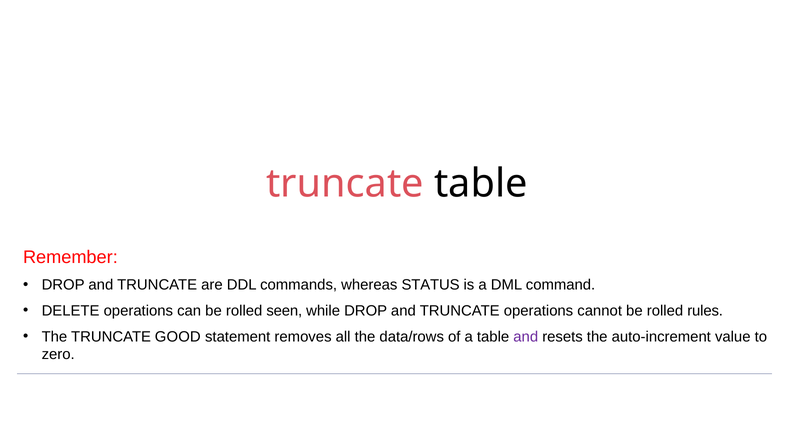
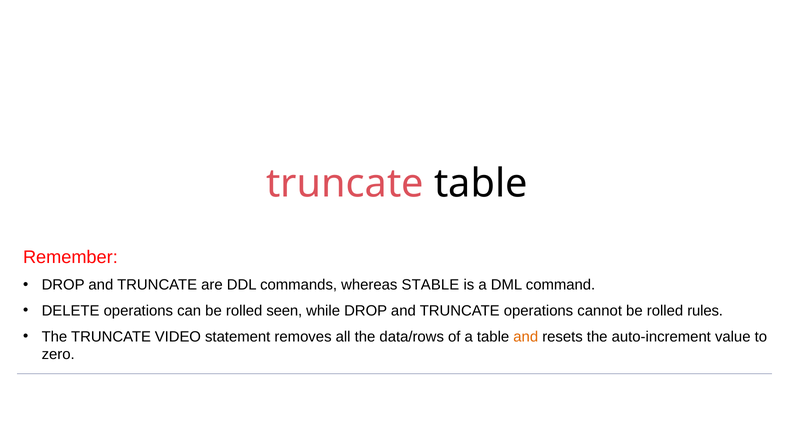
STATUS: STATUS -> STABLE
GOOD: GOOD -> VIDEO
and at (526, 336) colour: purple -> orange
